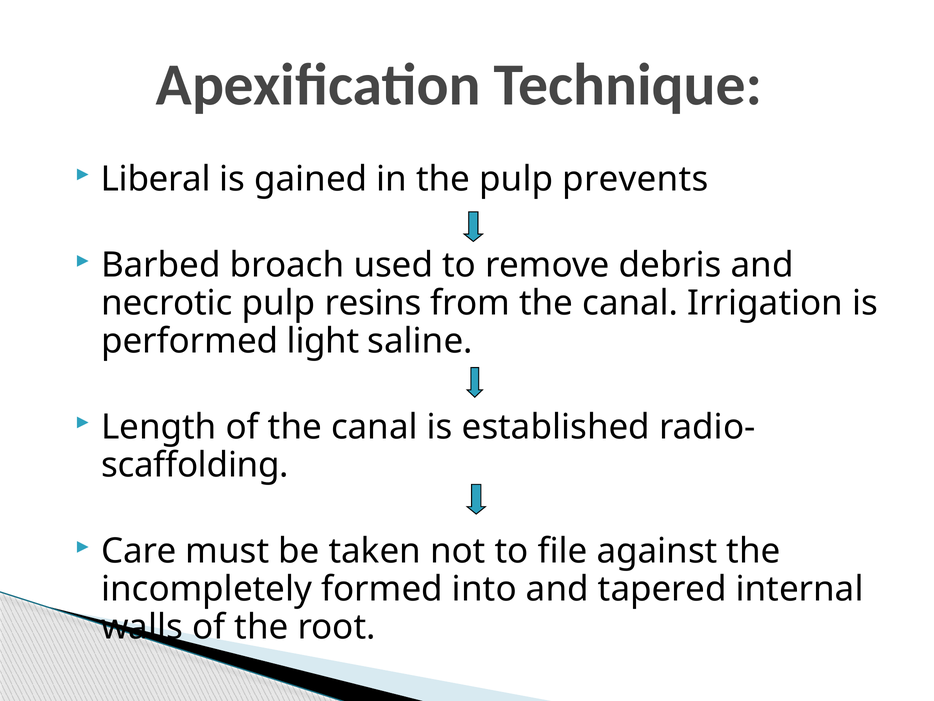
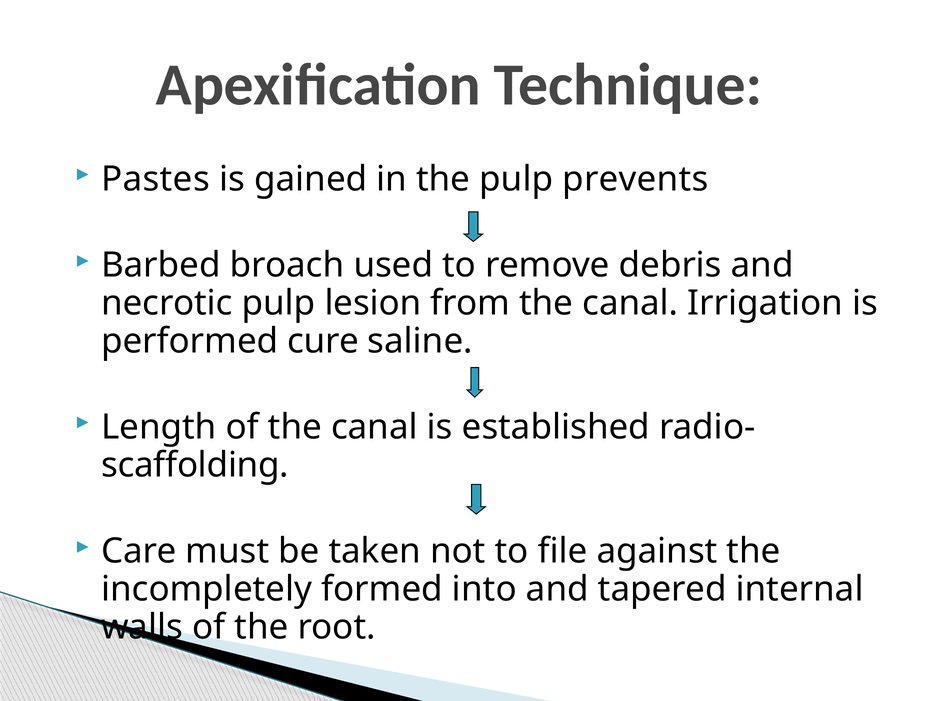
Liberal: Liberal -> Pastes
resins: resins -> lesion
light: light -> cure
